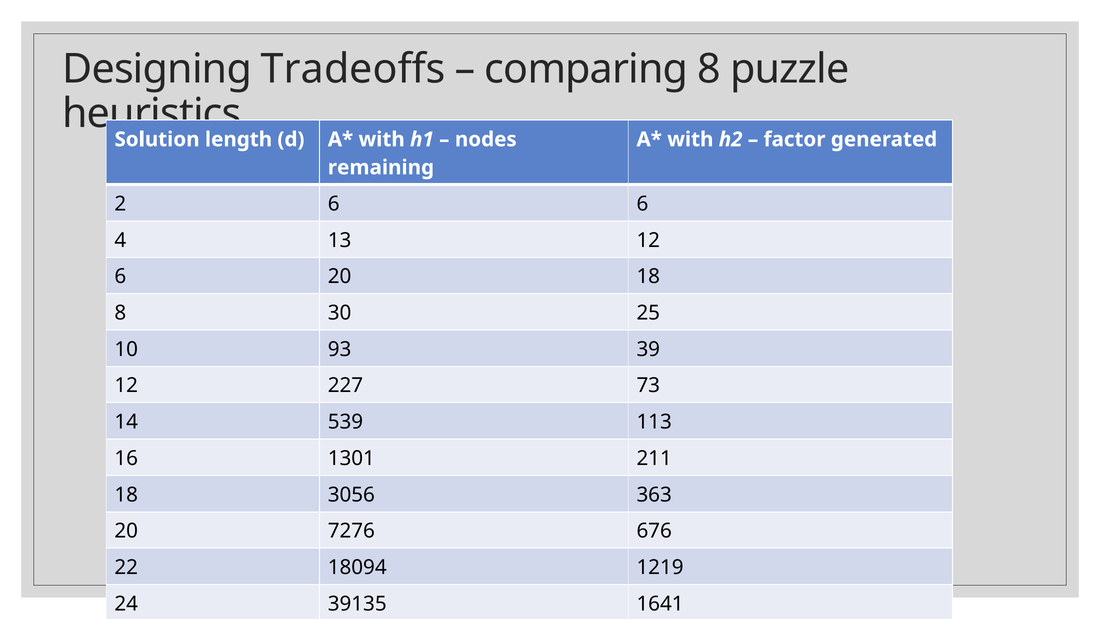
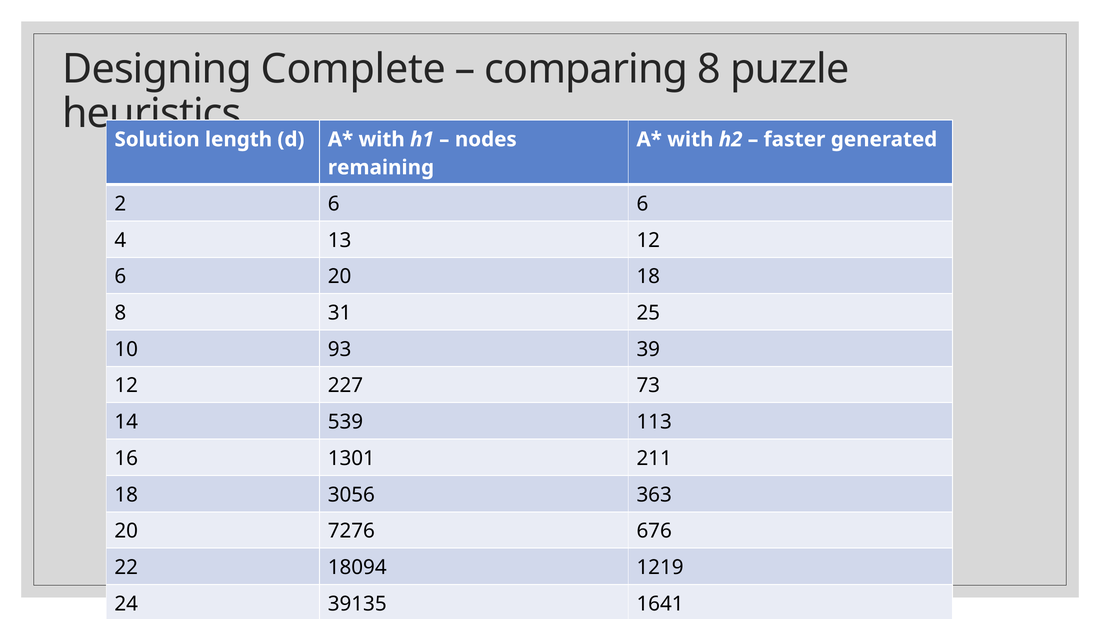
Tradeoffs: Tradeoffs -> Complete
factor: factor -> faster
30: 30 -> 31
